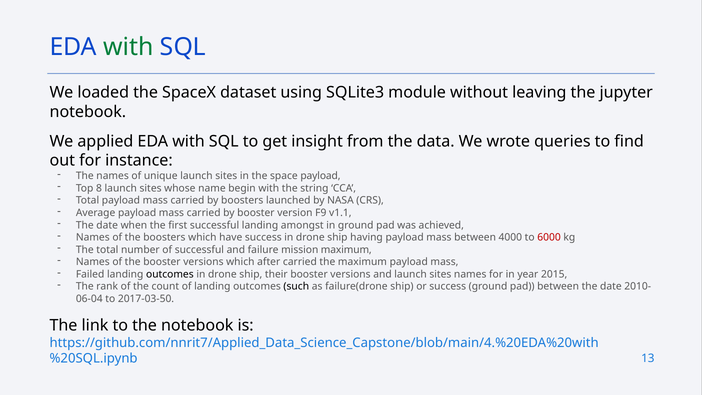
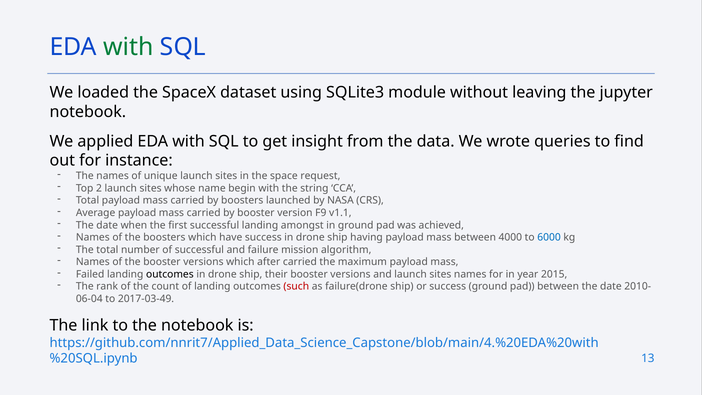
space payload: payload -> request
8: 8 -> 2
6000 colour: red -> blue
mission maximum: maximum -> algorithm
such colour: black -> red
2017-03-50: 2017-03-50 -> 2017-03-49
